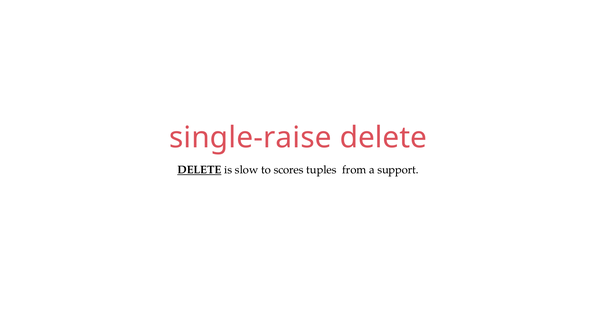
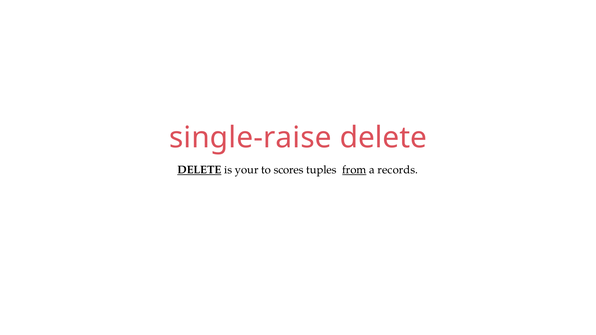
slow: slow -> your
from underline: none -> present
support: support -> records
